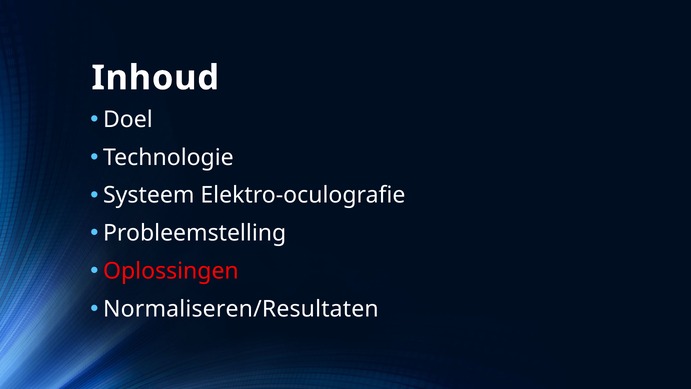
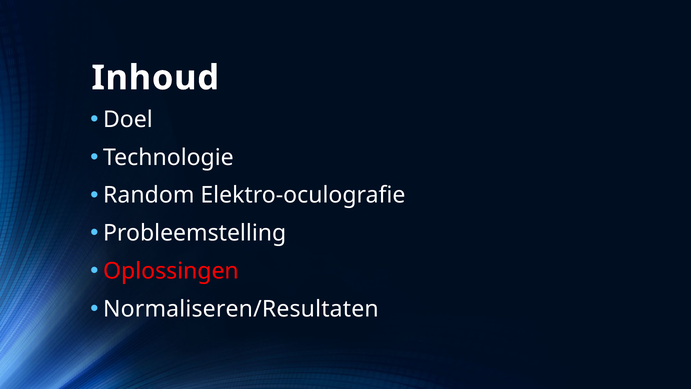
Systeem: Systeem -> Random
